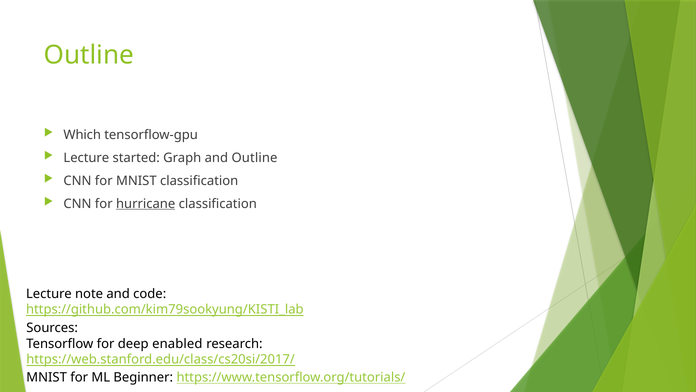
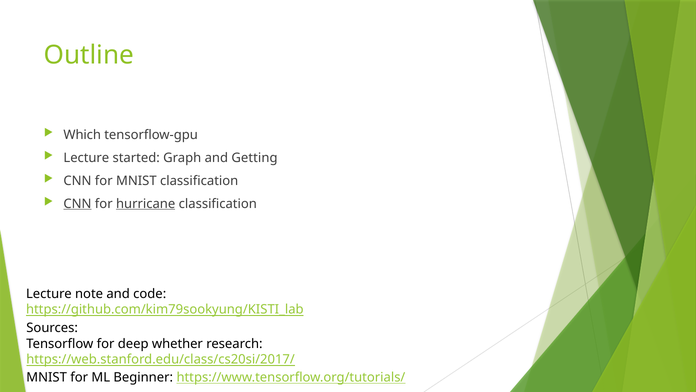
and Outline: Outline -> Getting
CNN at (77, 203) underline: none -> present
enabled: enabled -> whether
